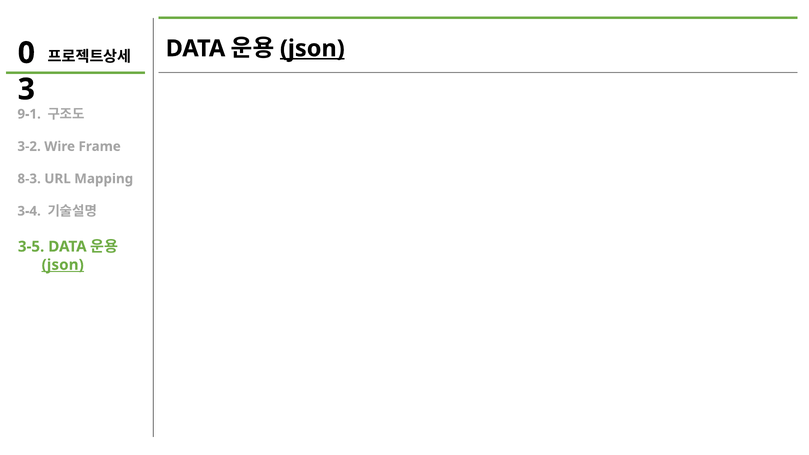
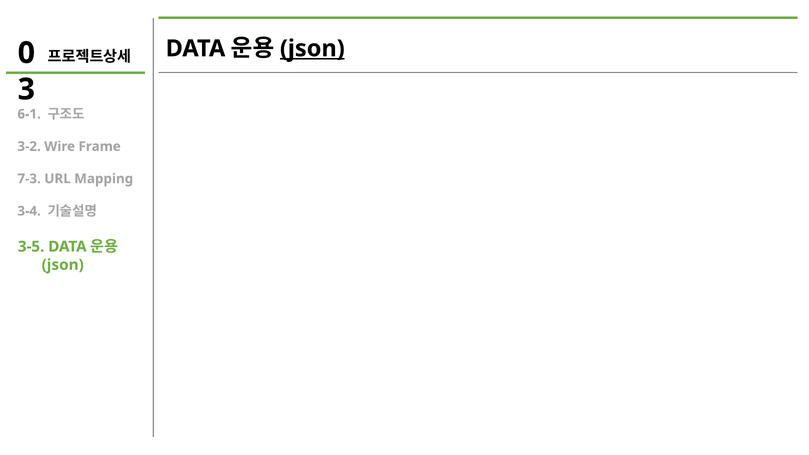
9-1: 9-1 -> 6-1
8-3: 8-3 -> 7-3
json at (63, 265) underline: present -> none
